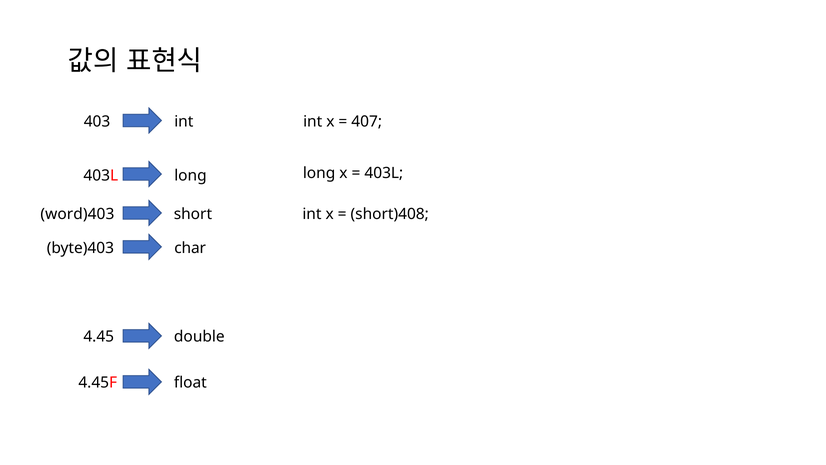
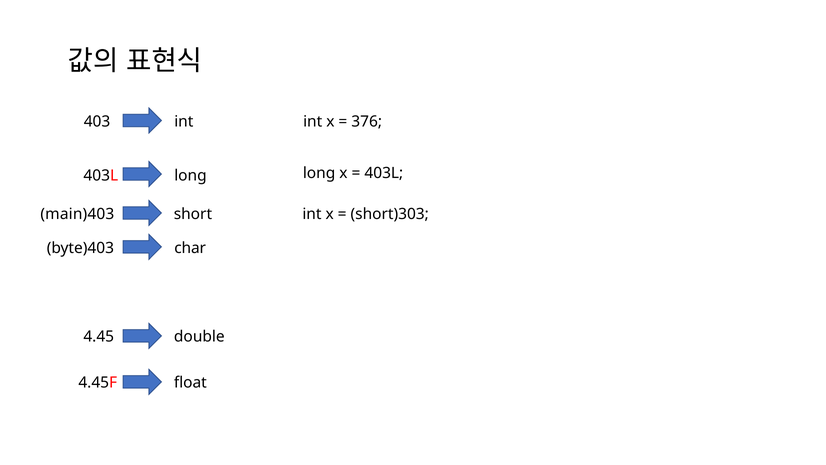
407: 407 -> 376
short)408: short)408 -> short)303
word)403: word)403 -> main)403
